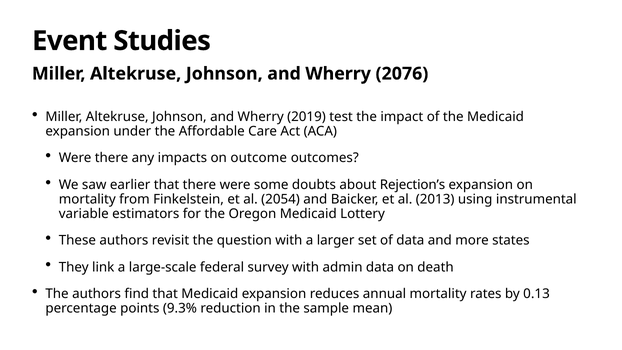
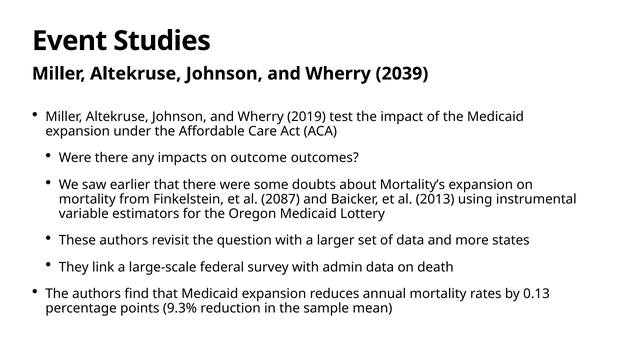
2076: 2076 -> 2039
Rejection’s: Rejection’s -> Mortality’s
2054: 2054 -> 2087
